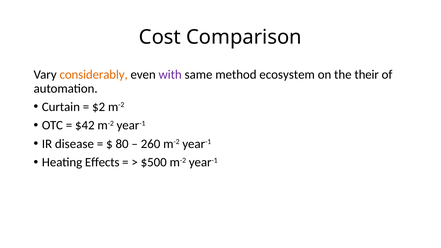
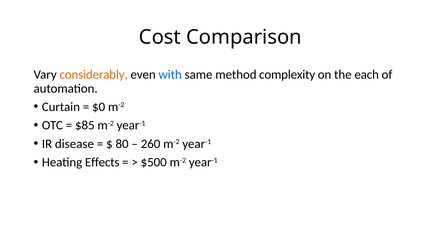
with colour: purple -> blue
ecosystem: ecosystem -> complexity
their: their -> each
$2: $2 -> $0
$42: $42 -> $85
